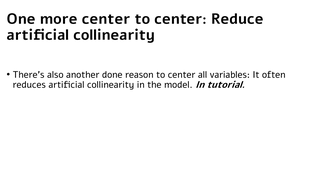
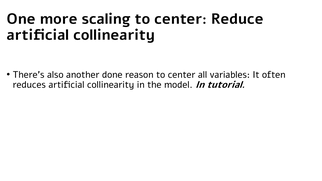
more center: center -> scaling
